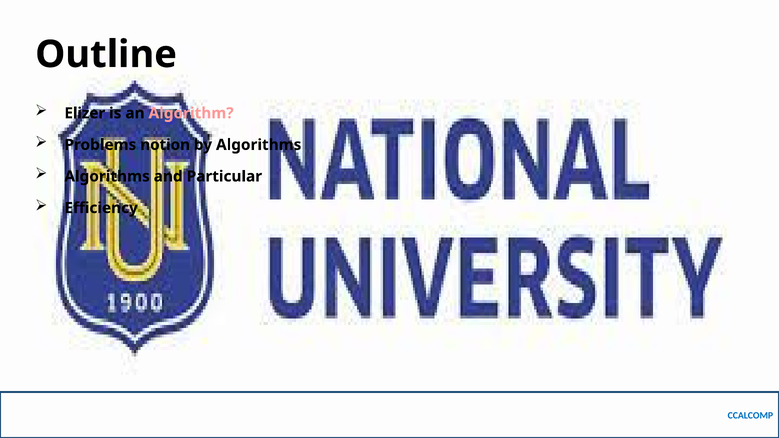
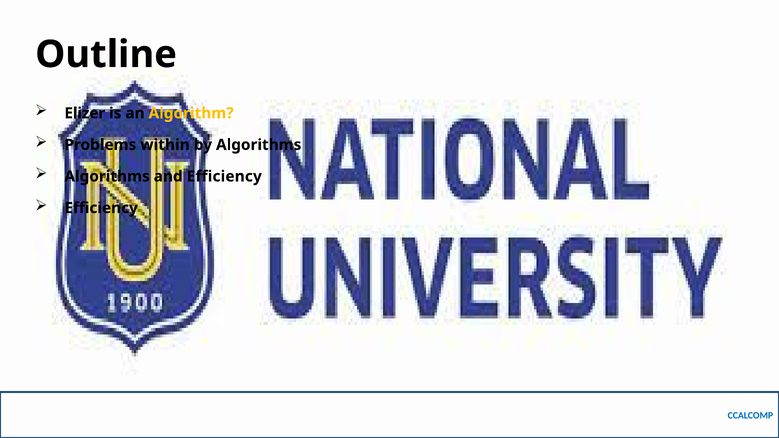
Algorithm colour: pink -> yellow
notion: notion -> within
and Particular: Particular -> Efficiency
